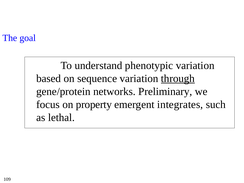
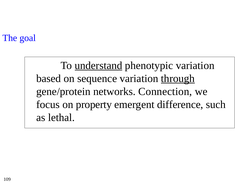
understand underline: none -> present
Preliminary: Preliminary -> Connection
integrates: integrates -> difference
